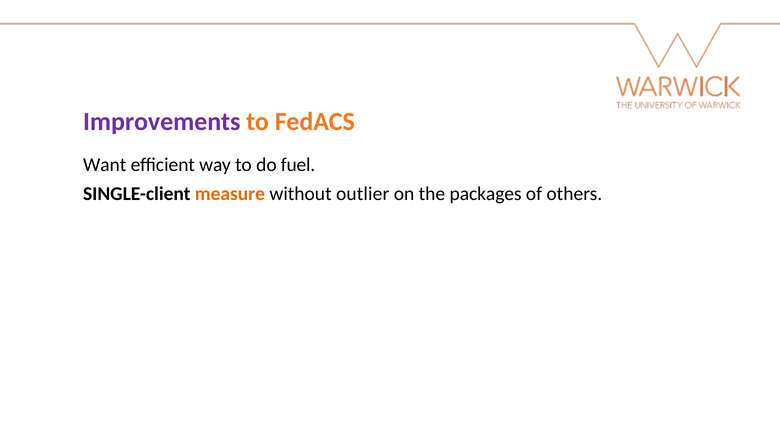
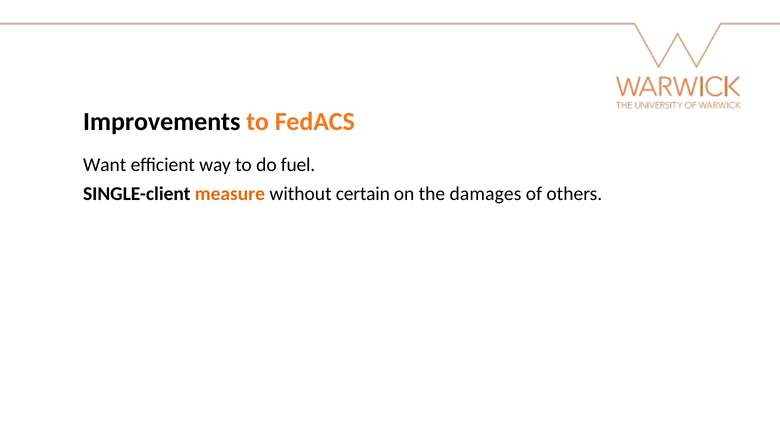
Improvements colour: purple -> black
outlier: outlier -> certain
packages: packages -> damages
